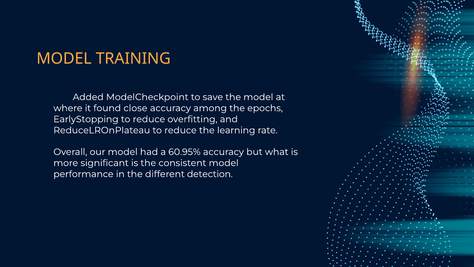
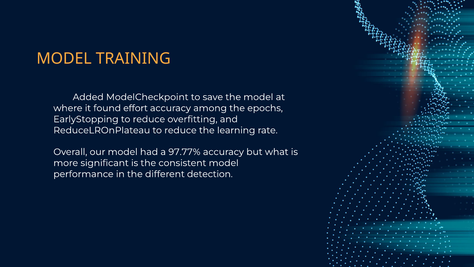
close: close -> effort
60.95%: 60.95% -> 97.77%
